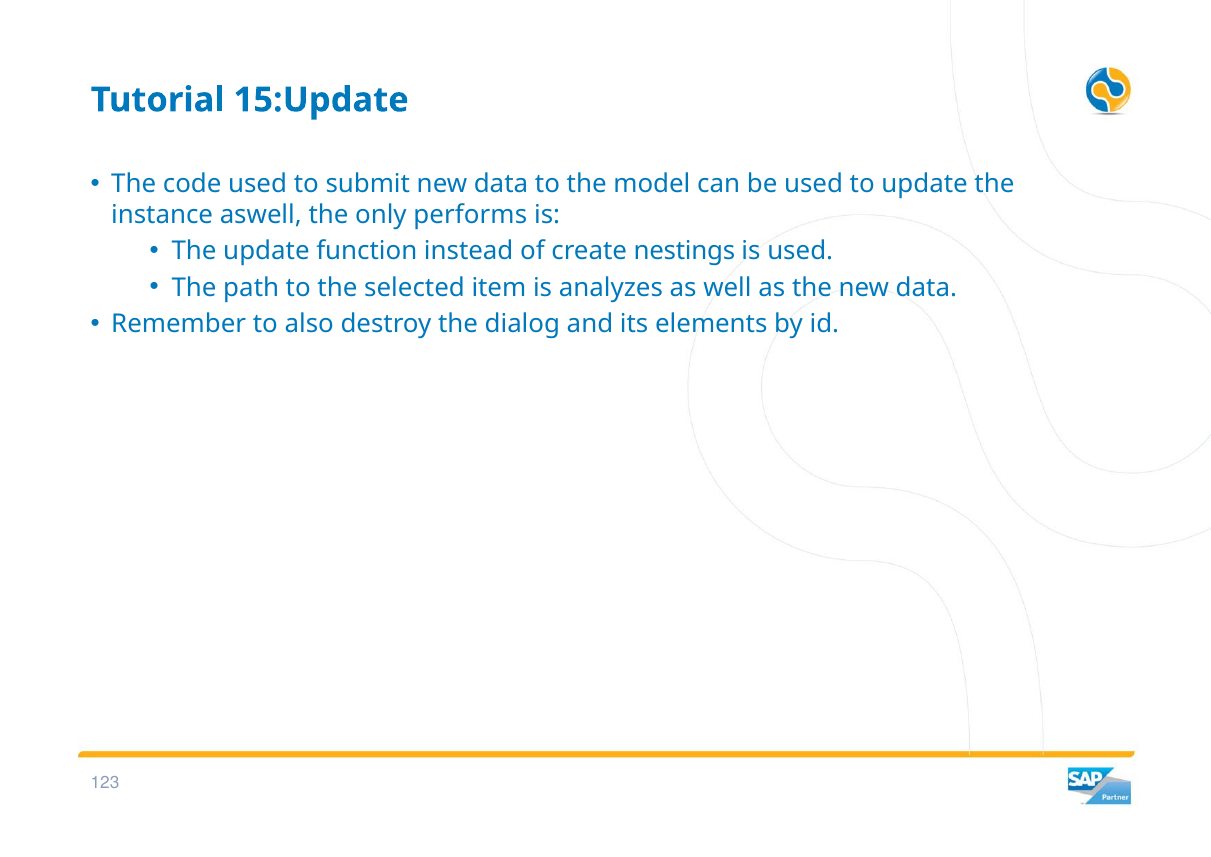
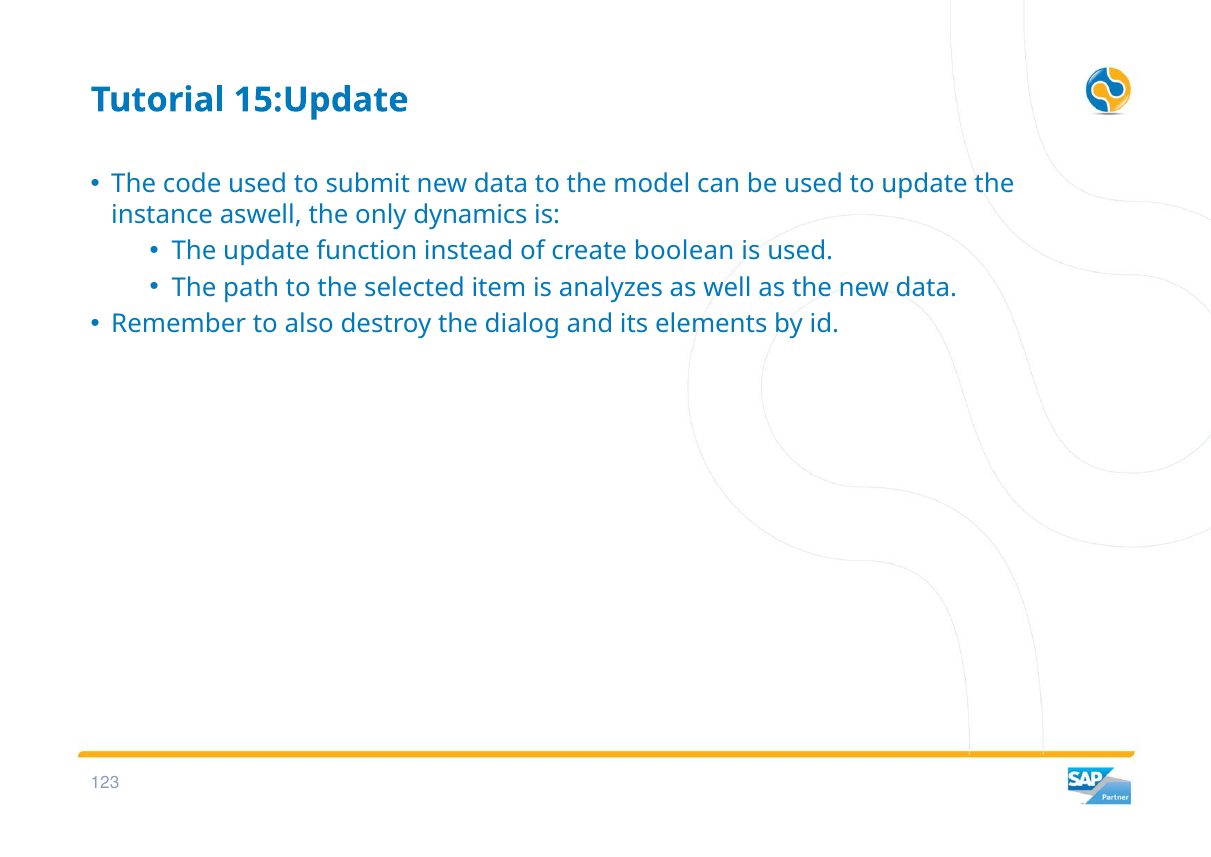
performs: performs -> dynamics
nestings: nestings -> boolean
